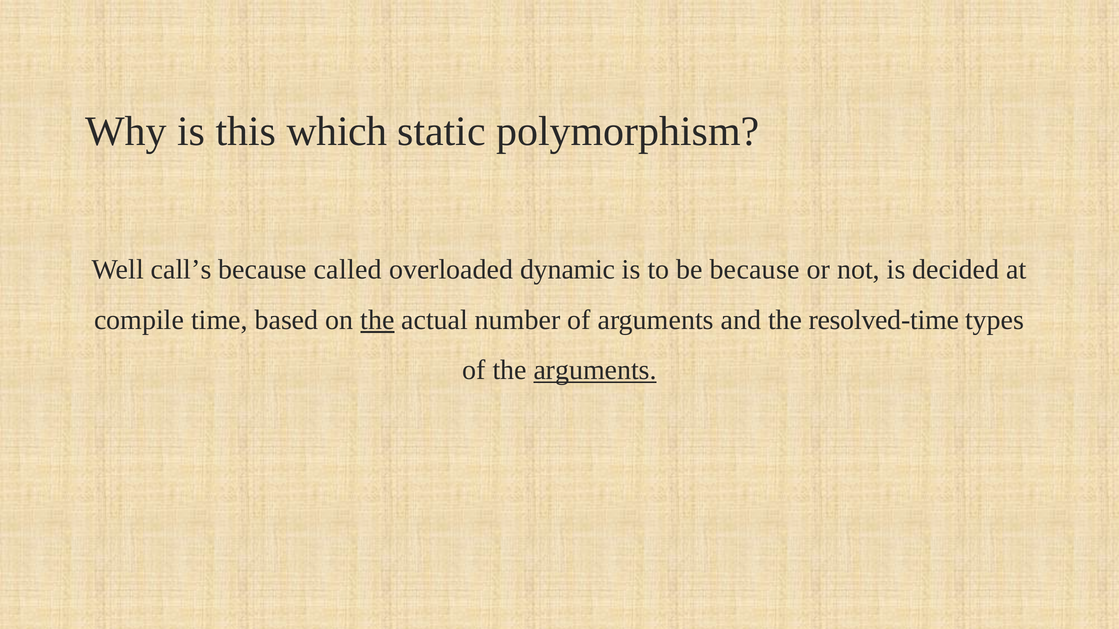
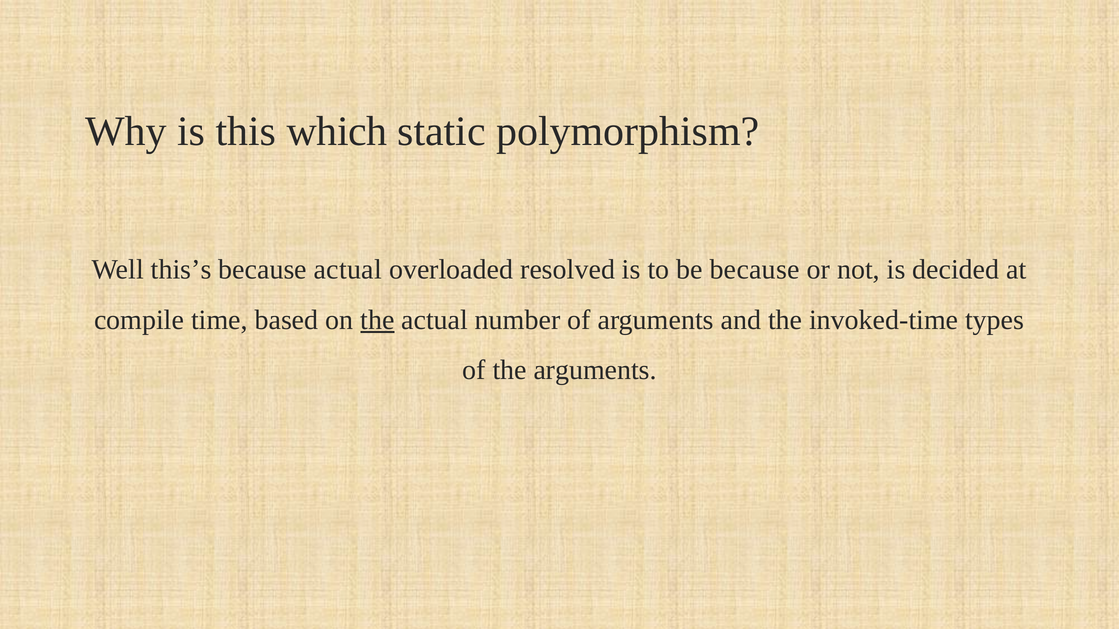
call’s: call’s -> this’s
because called: called -> actual
dynamic: dynamic -> resolved
resolved-time: resolved-time -> invoked-time
arguments at (595, 371) underline: present -> none
